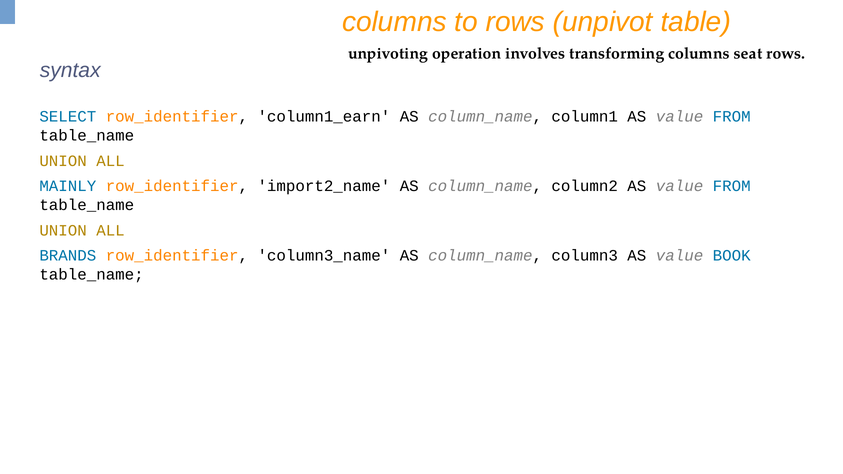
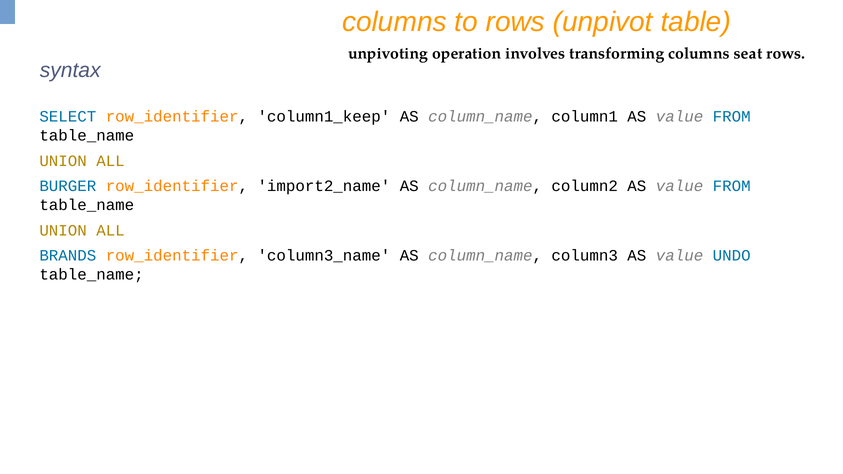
column1_earn: column1_earn -> column1_keep
MAINLY: MAINLY -> BURGER
BOOK: BOOK -> UNDO
